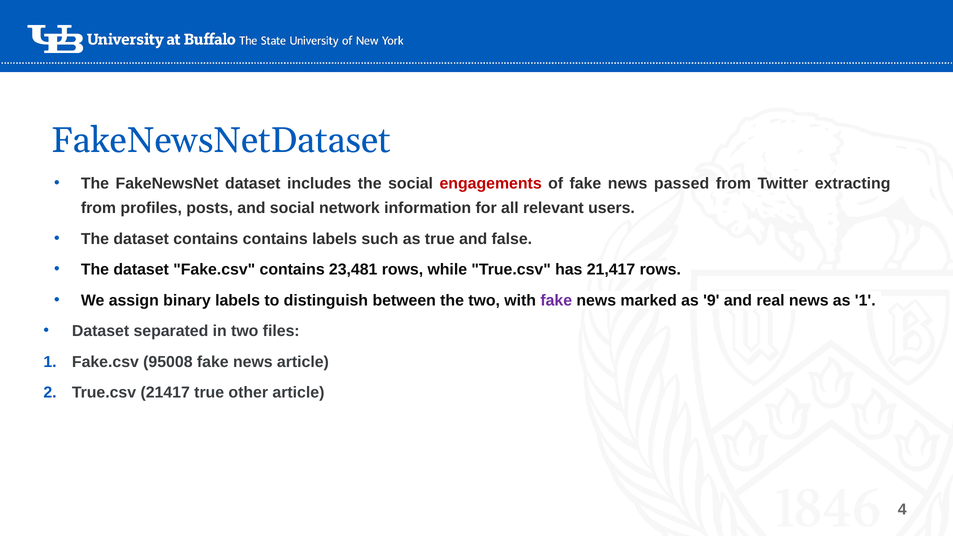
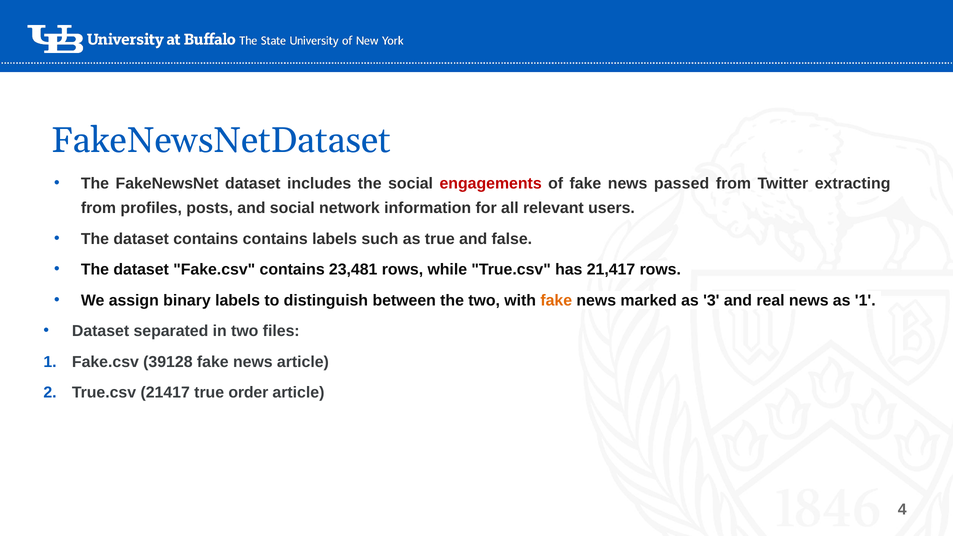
fake at (556, 300) colour: purple -> orange
9: 9 -> 3
95008: 95008 -> 39128
other: other -> order
